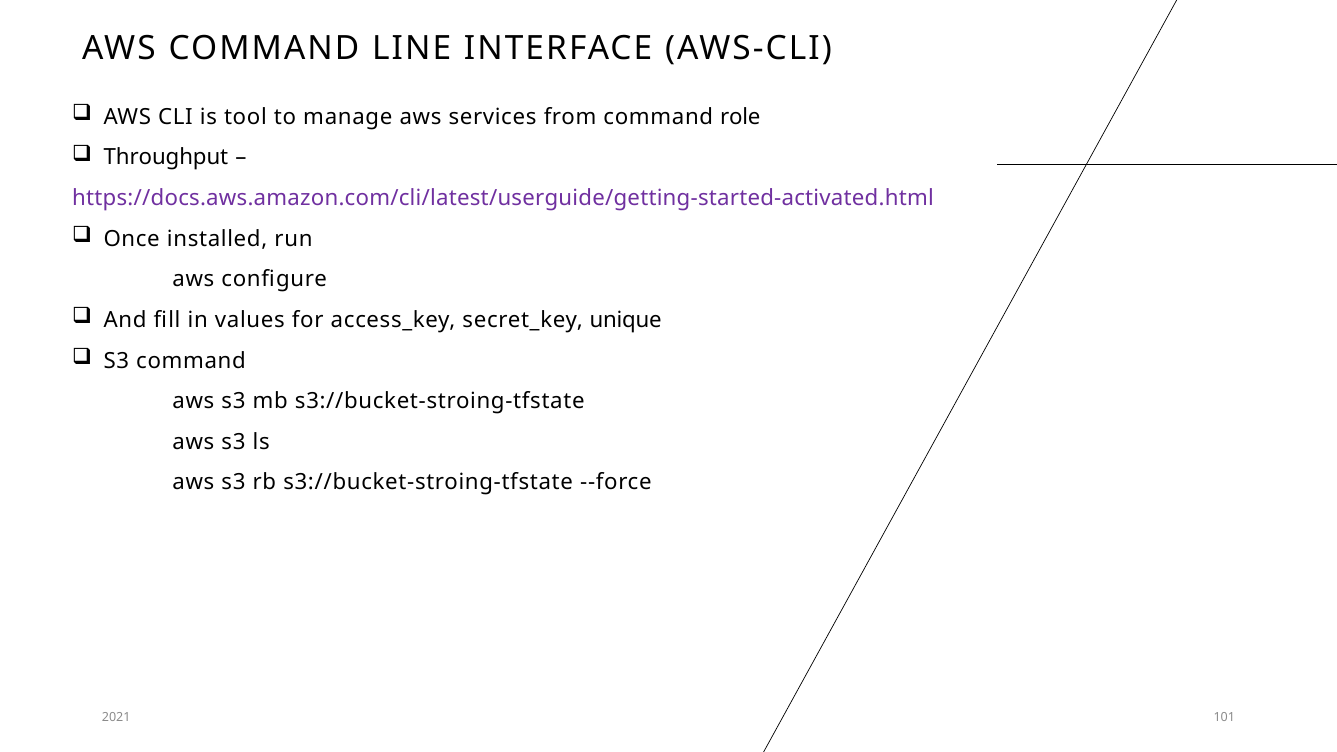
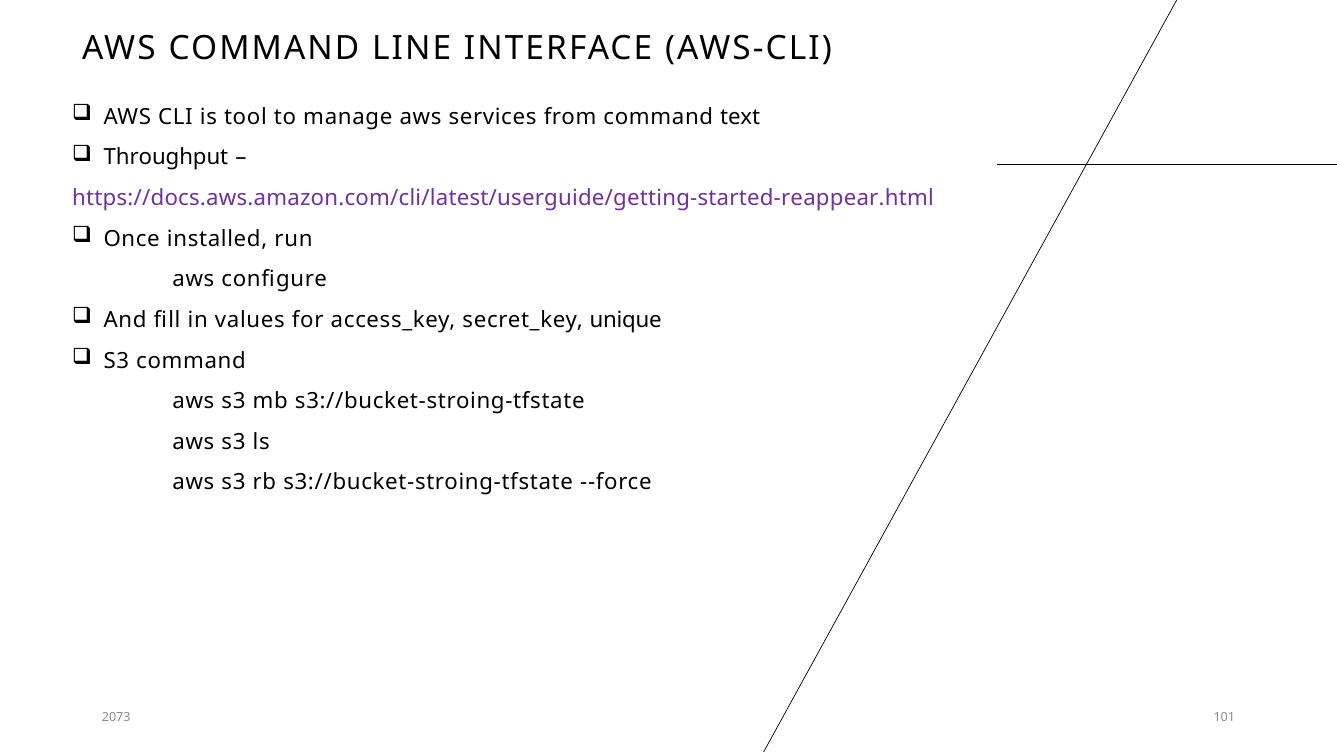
role: role -> text
https://docs.aws.amazon.com/cli/latest/userguide/getting-started-activated.html: https://docs.aws.amazon.com/cli/latest/userguide/getting-started-activated.html -> https://docs.aws.amazon.com/cli/latest/userguide/getting-started-reappear.html
2021: 2021 -> 2073
